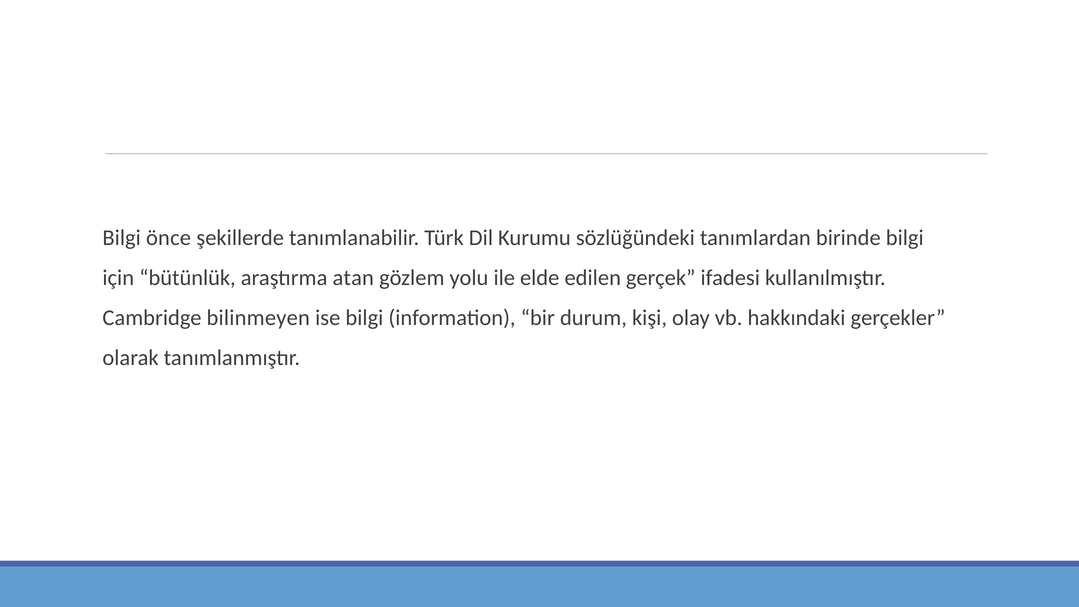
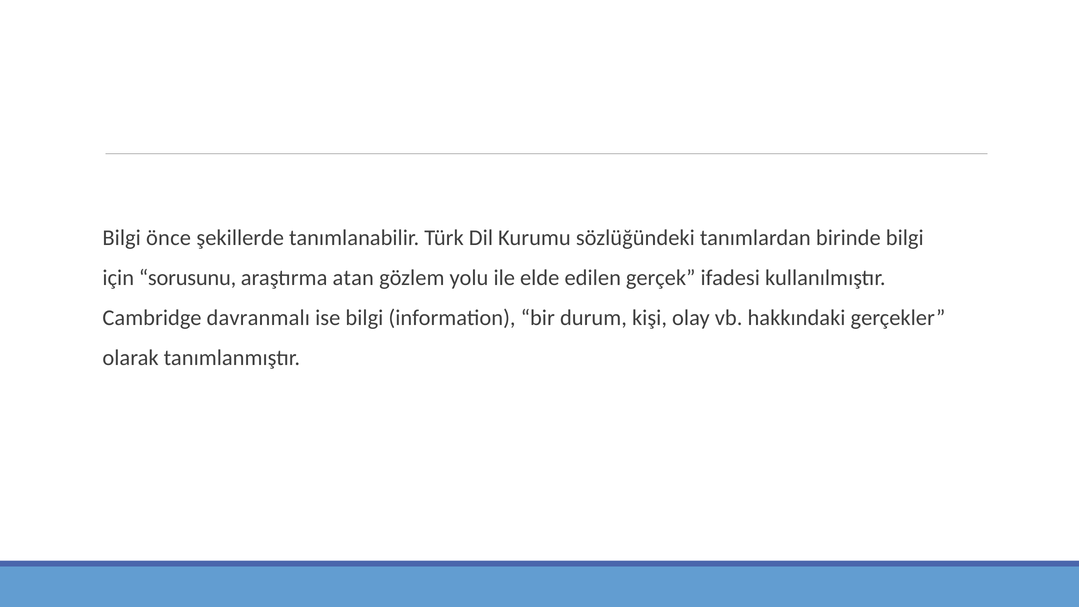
bütünlük: bütünlük -> sorusunu
bilinmeyen: bilinmeyen -> davranmalı
